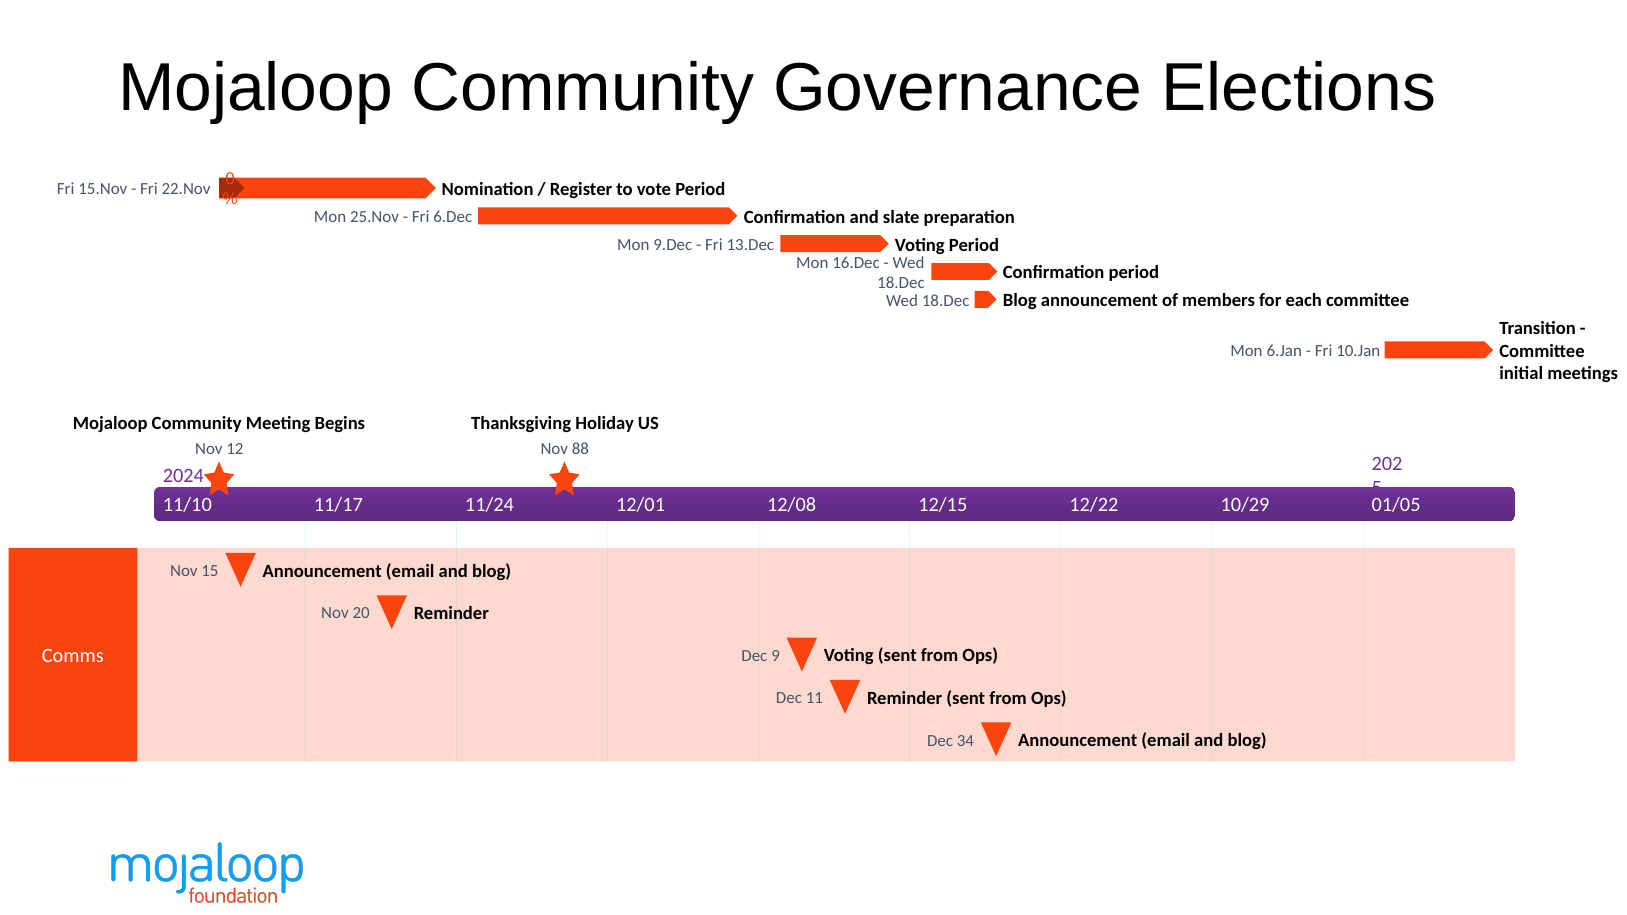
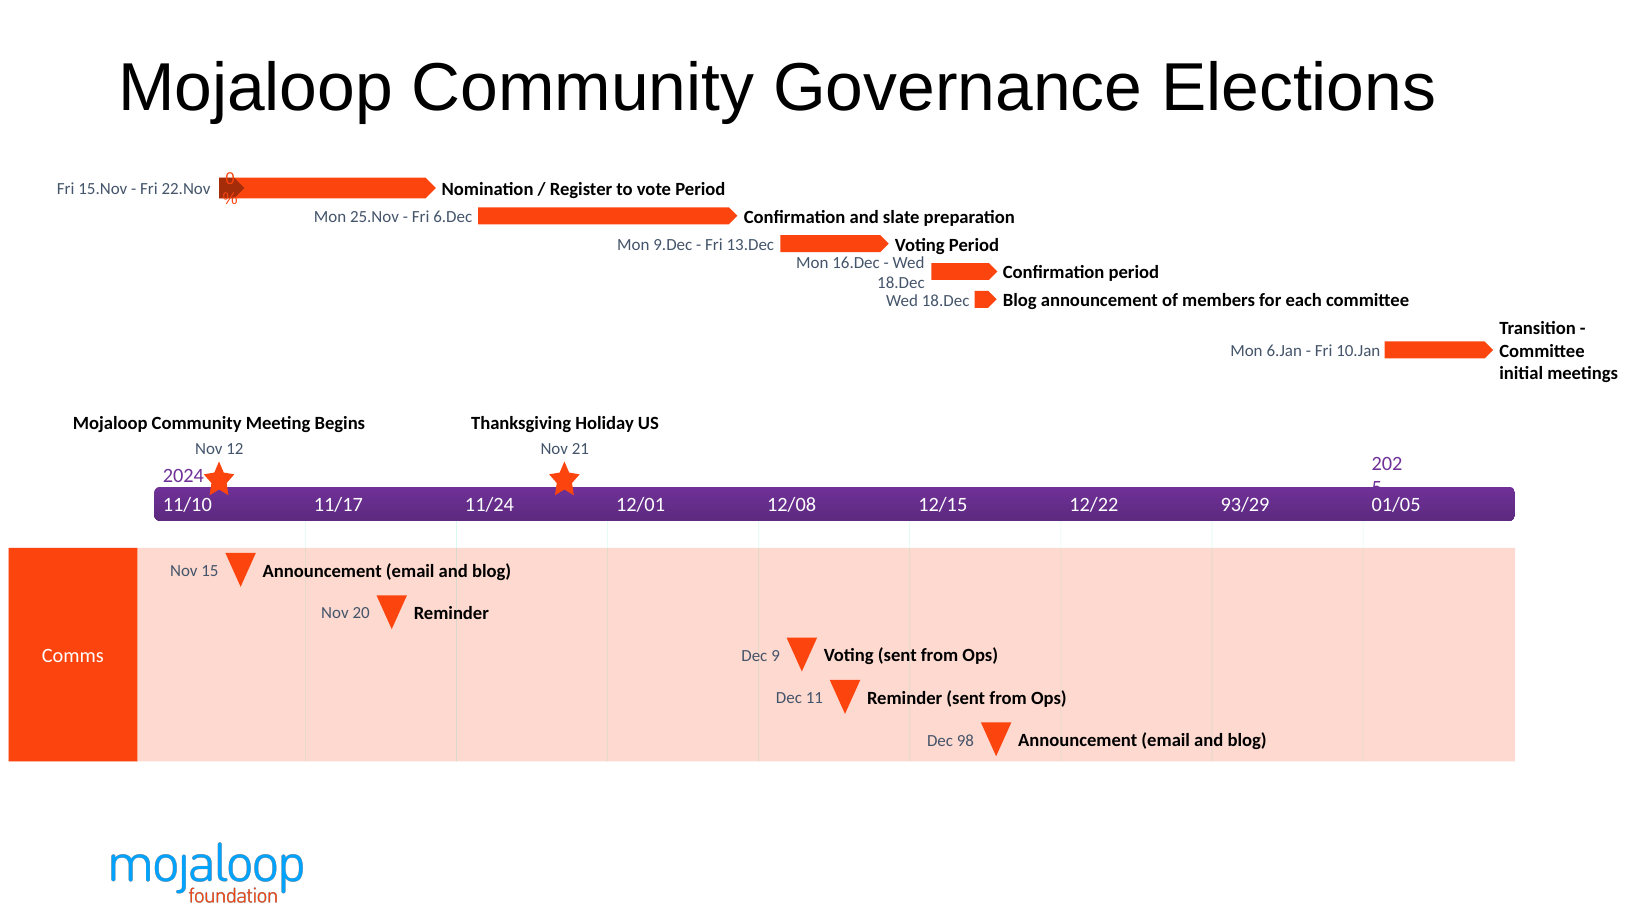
88: 88 -> 21
10/29: 10/29 -> 93/29
34: 34 -> 98
